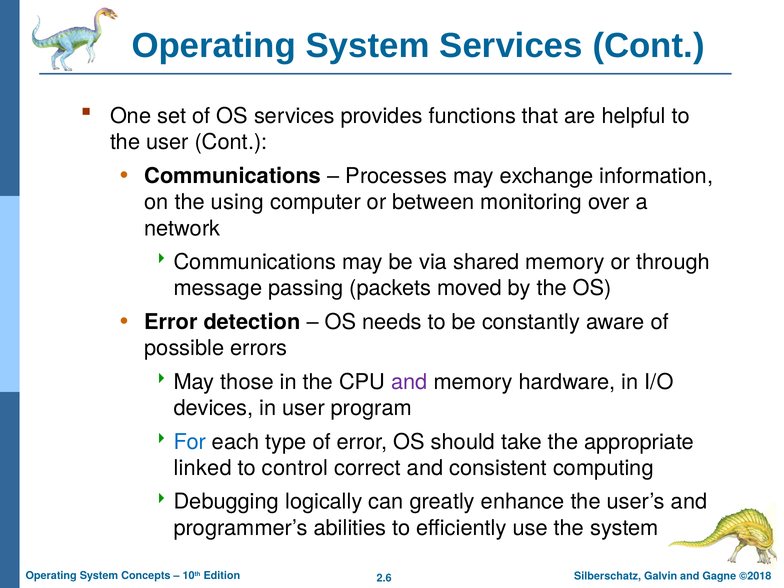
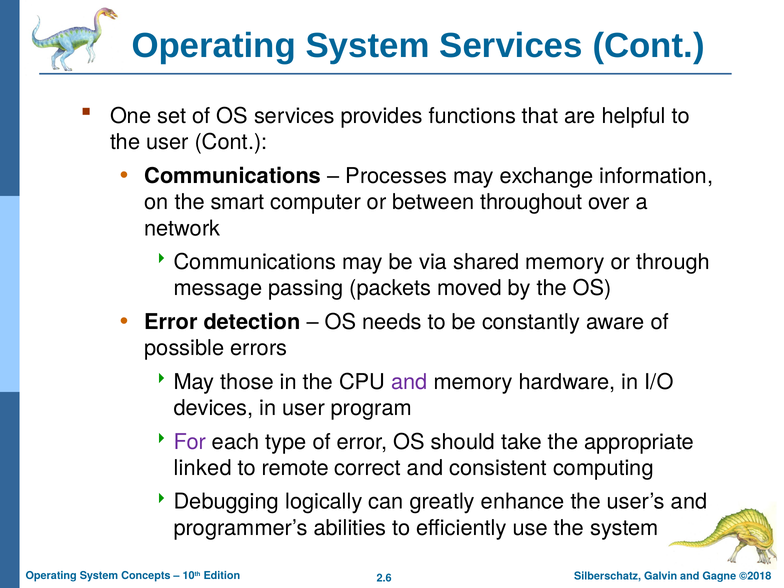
using: using -> smart
monitoring: monitoring -> throughout
For colour: blue -> purple
control: control -> remote
